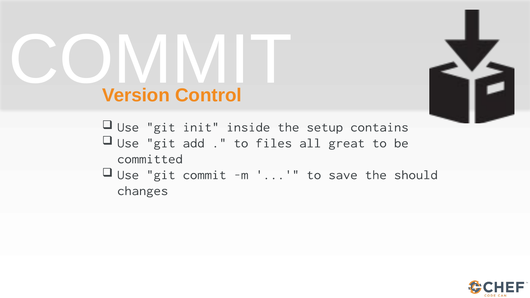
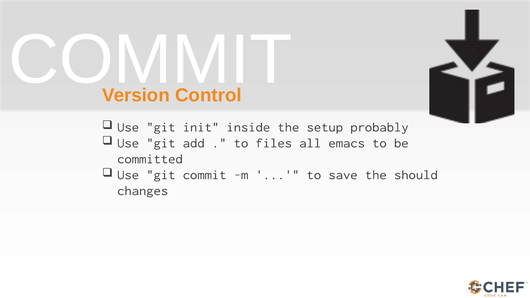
contains: contains -> probably
great: great -> emacs
